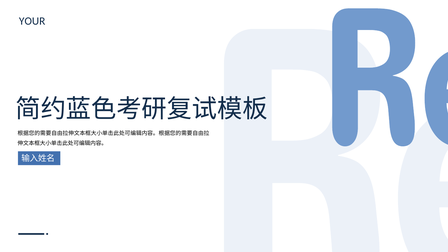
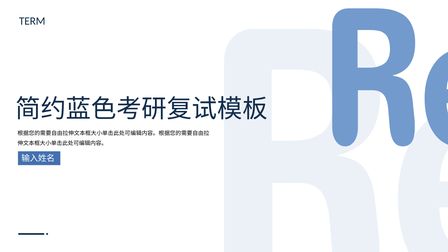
YOUR: YOUR -> TERM
